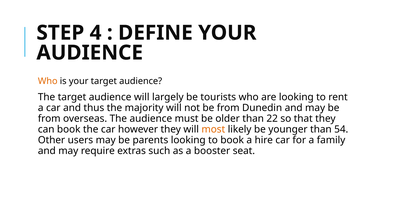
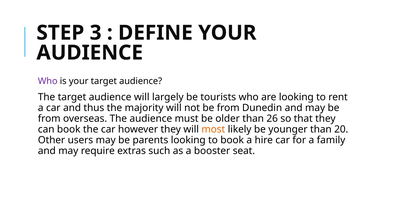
4: 4 -> 3
Who at (48, 81) colour: orange -> purple
22: 22 -> 26
54: 54 -> 20
